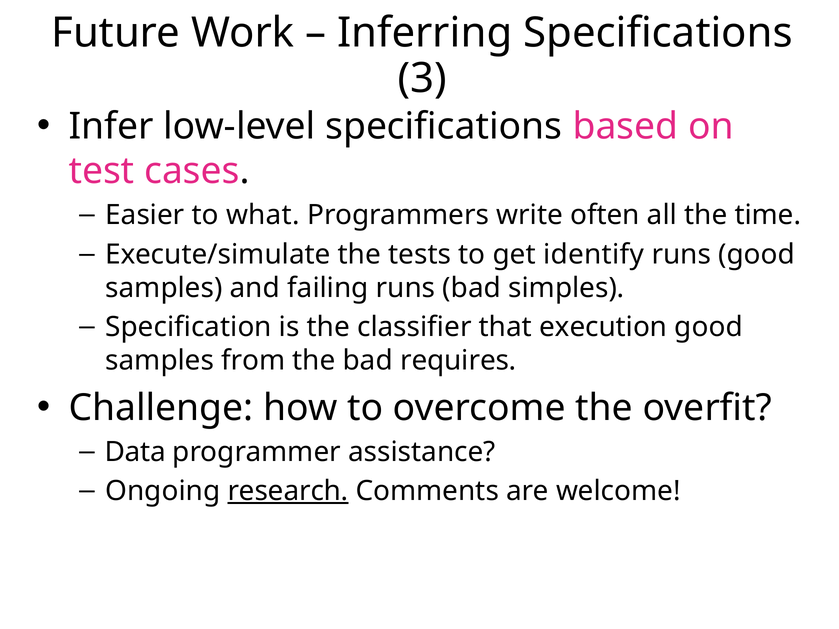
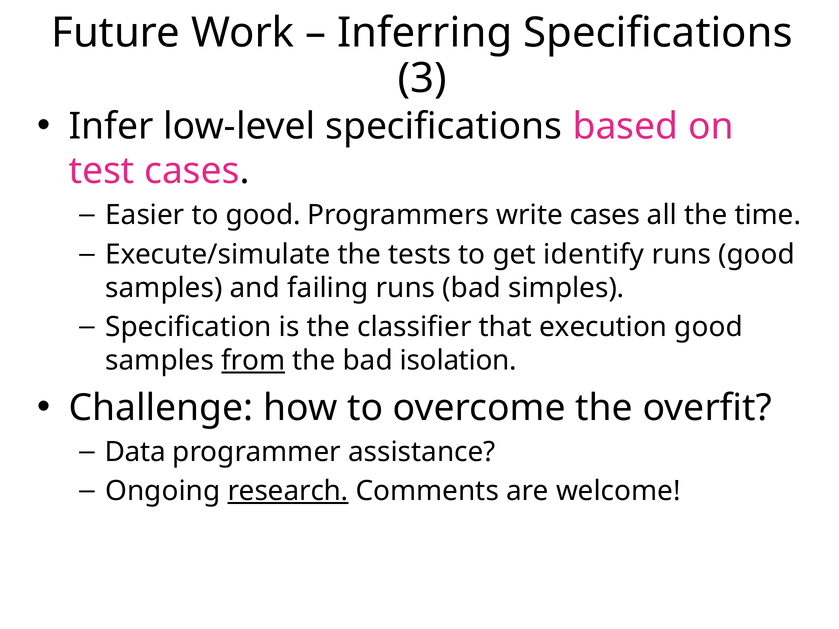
to what: what -> good
write often: often -> cases
from underline: none -> present
requires: requires -> isolation
